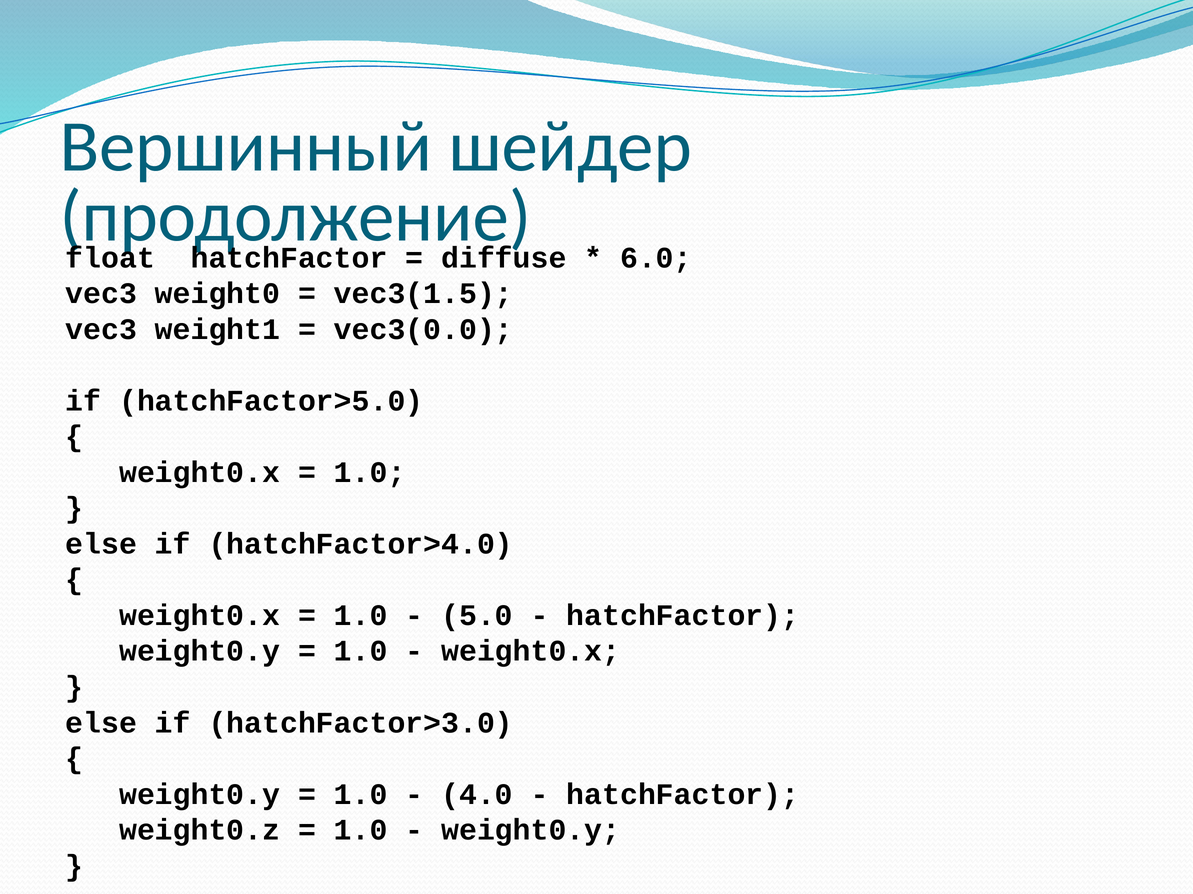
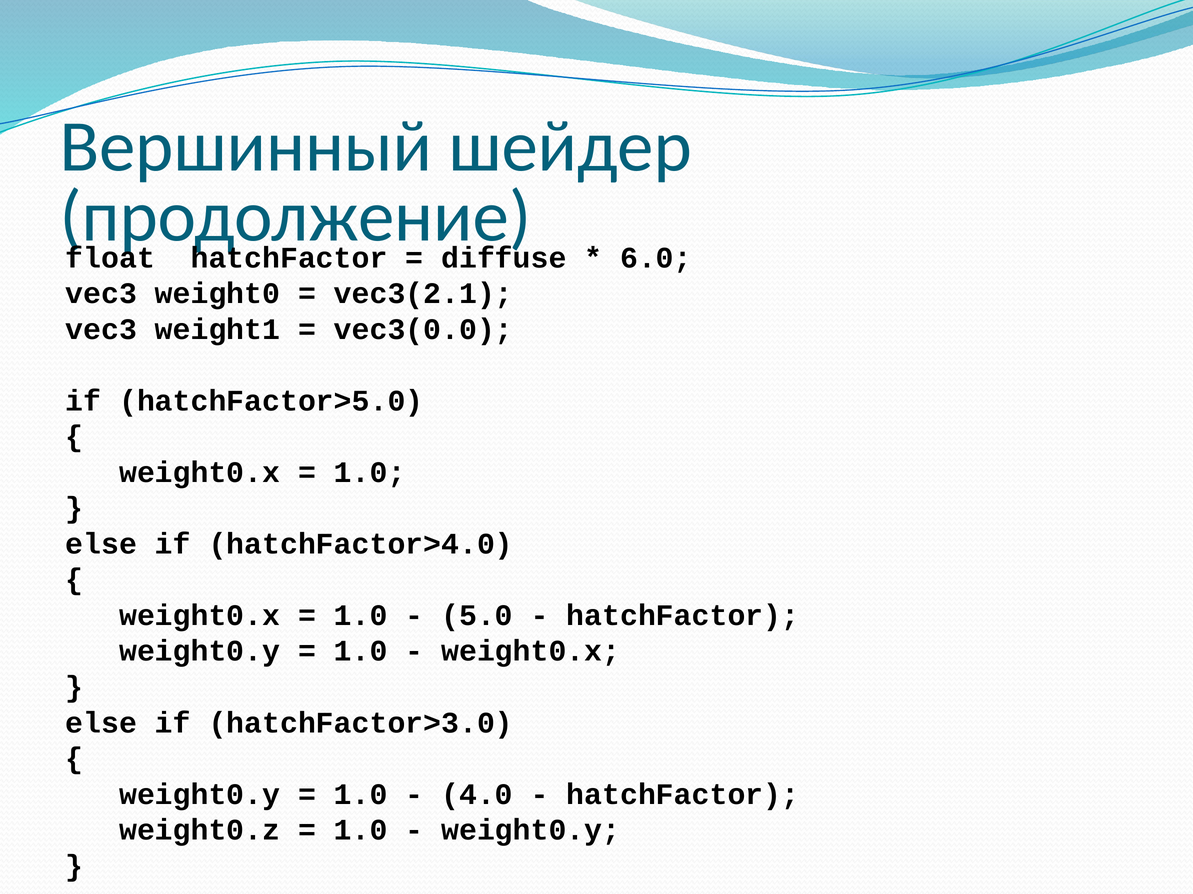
vec3(1.5: vec3(1.5 -> vec3(2.1
